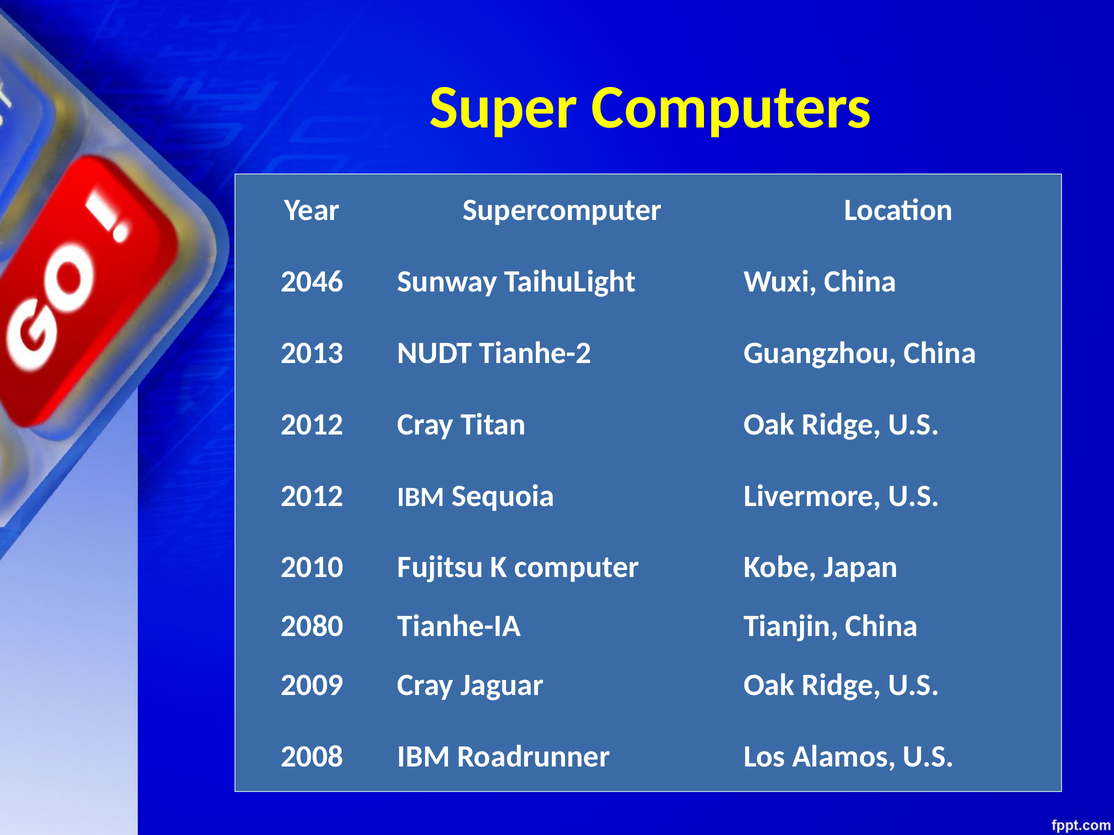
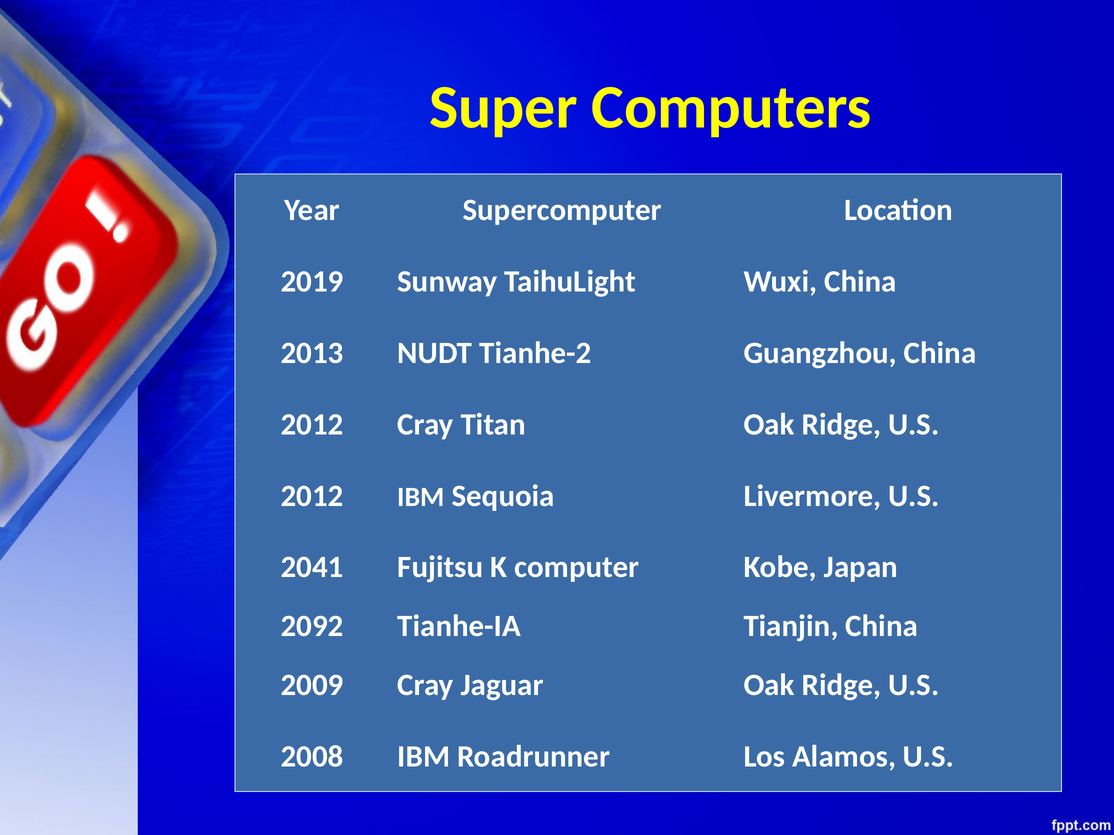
2046: 2046 -> 2019
2010: 2010 -> 2041
2080: 2080 -> 2092
